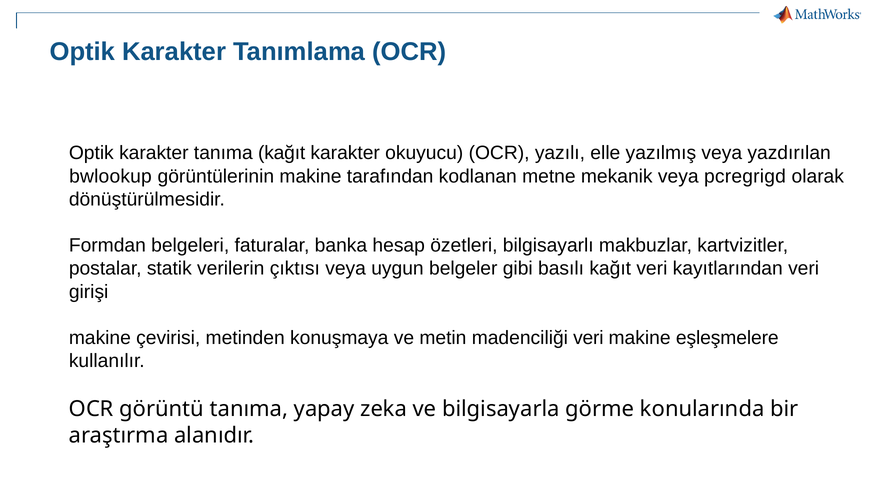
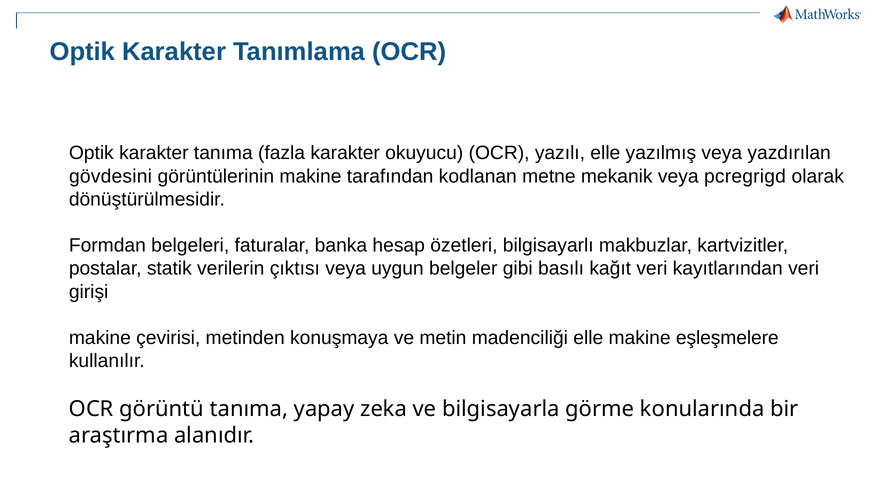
tanıma kağıt: kağıt -> fazla
bwlookup: bwlookup -> gövdesini
madenciliği veri: veri -> elle
